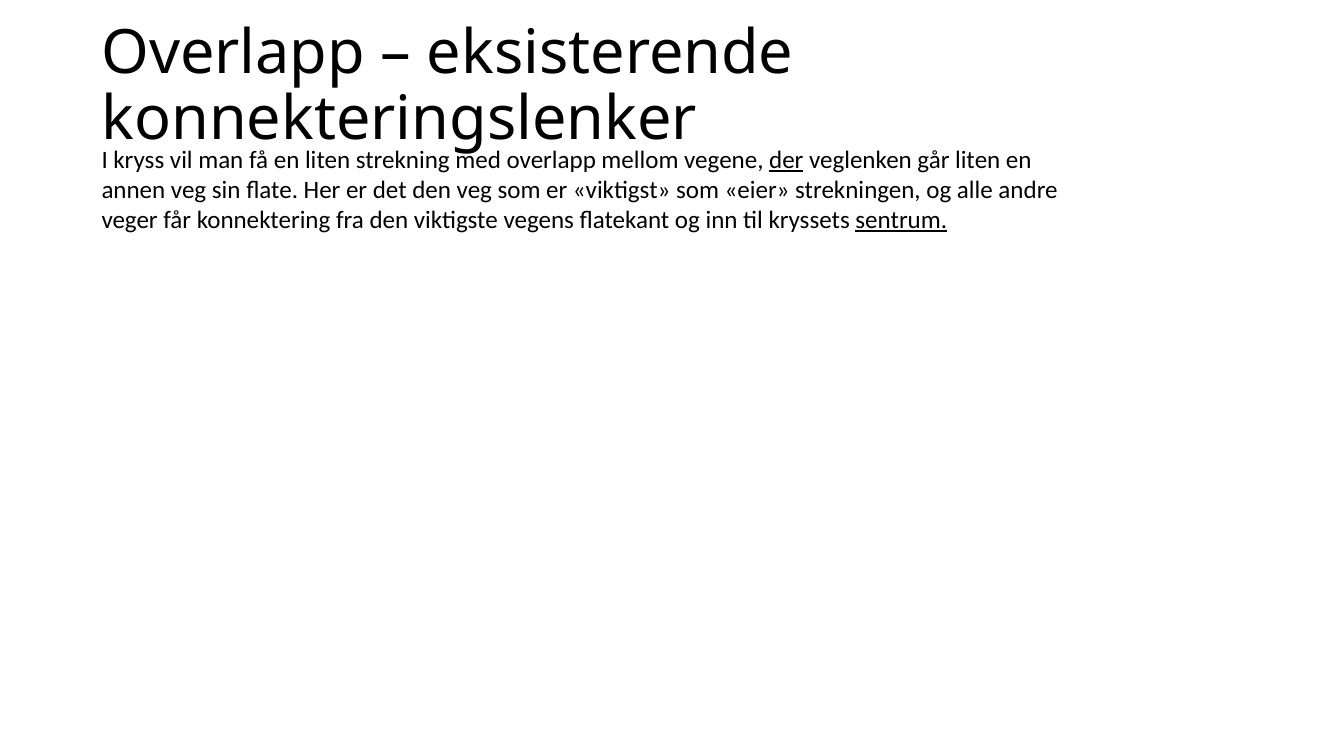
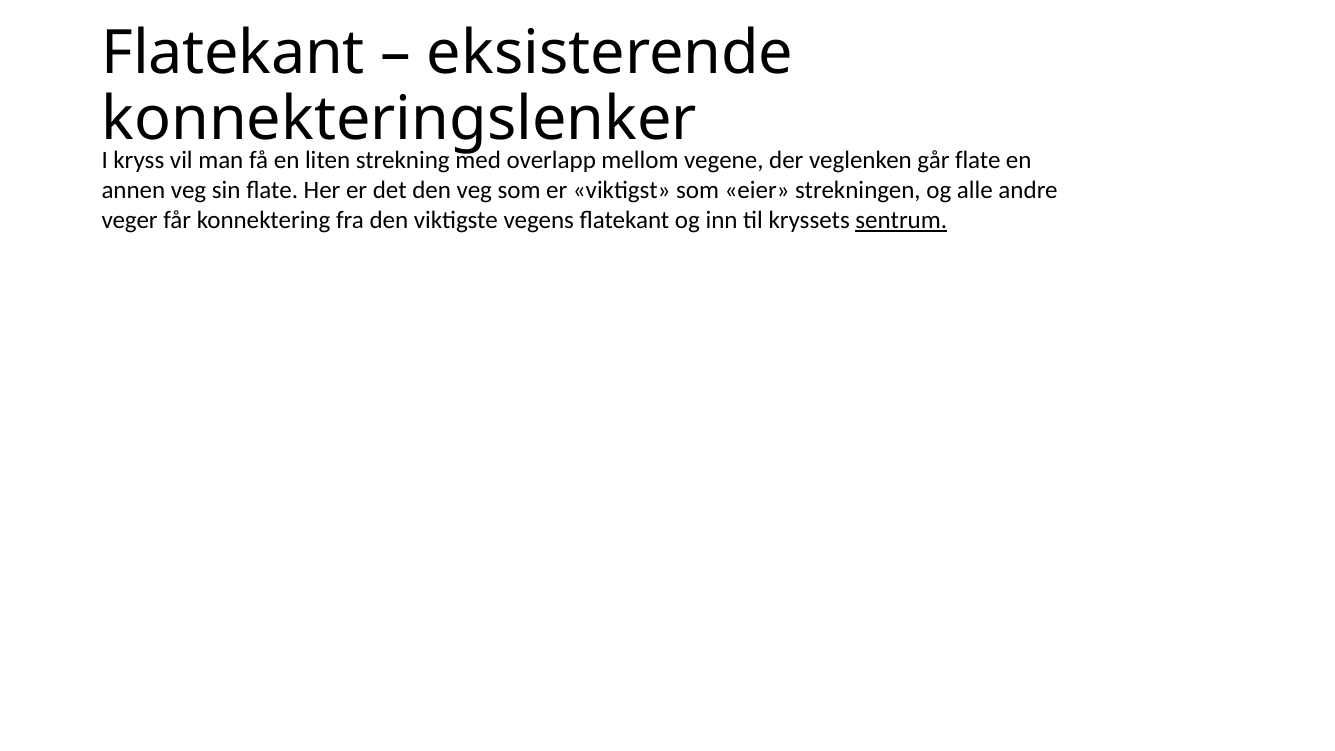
Overlapp at (233, 54): Overlapp -> Flatekant
der underline: present -> none
går liten: liten -> flate
